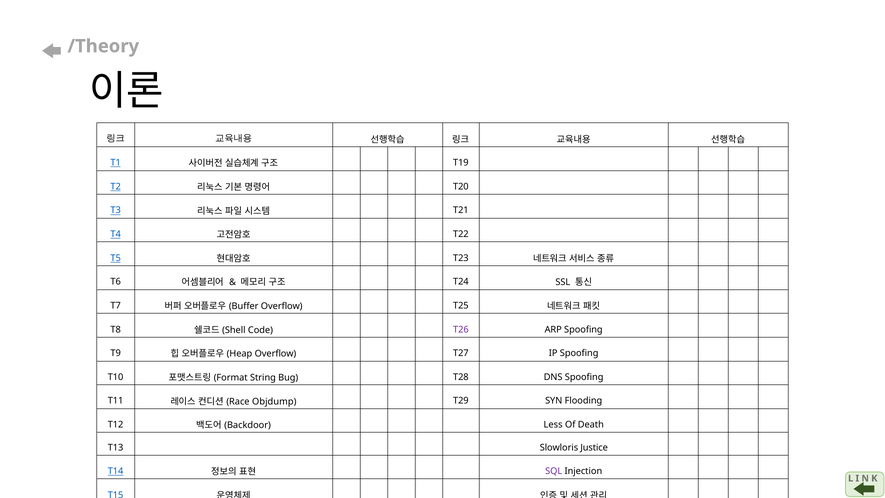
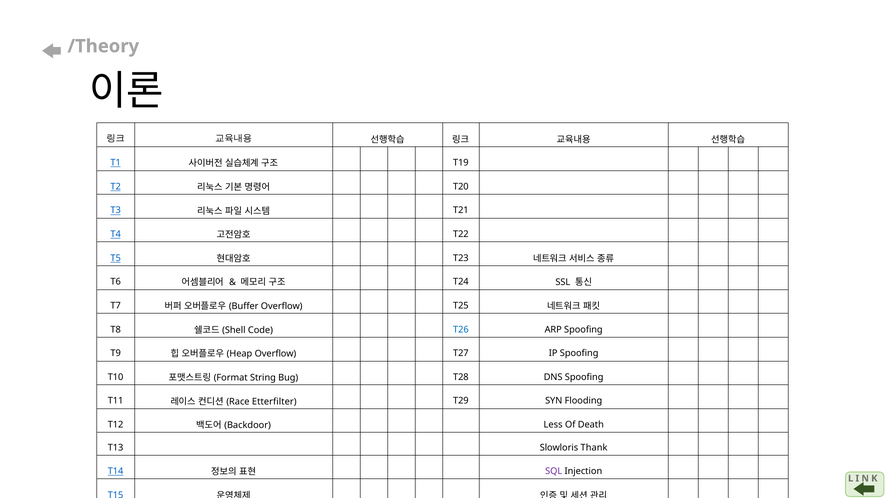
T26 colour: purple -> blue
Objdump: Objdump -> Etterfilter
Justice: Justice -> Thank
